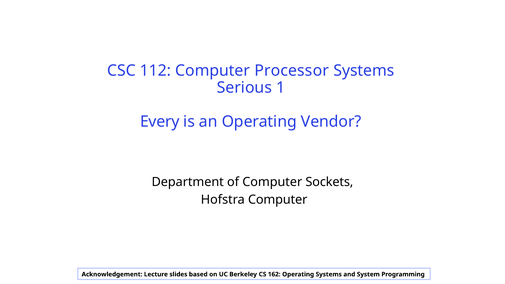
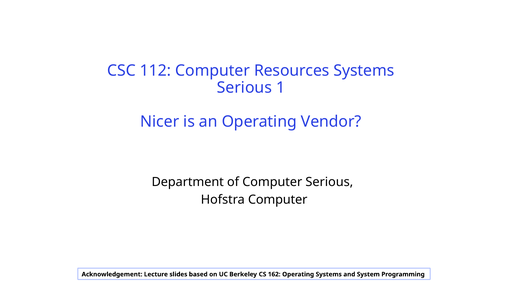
Processor: Processor -> Resources
Every: Every -> Nicer
Computer Sockets: Sockets -> Serious
